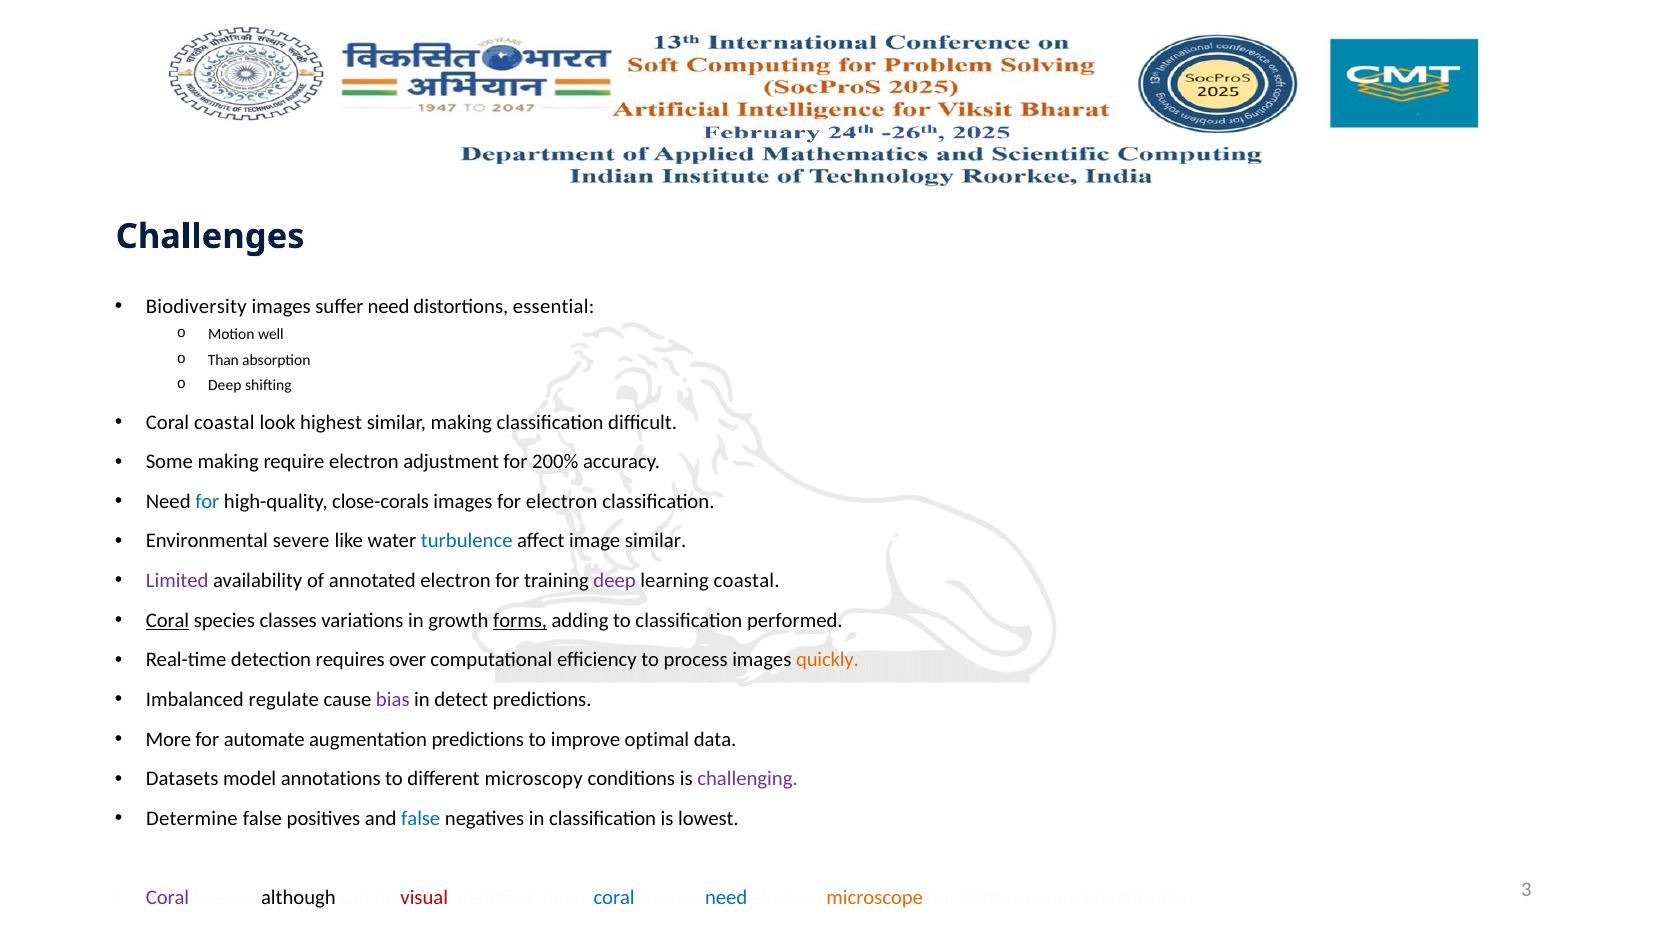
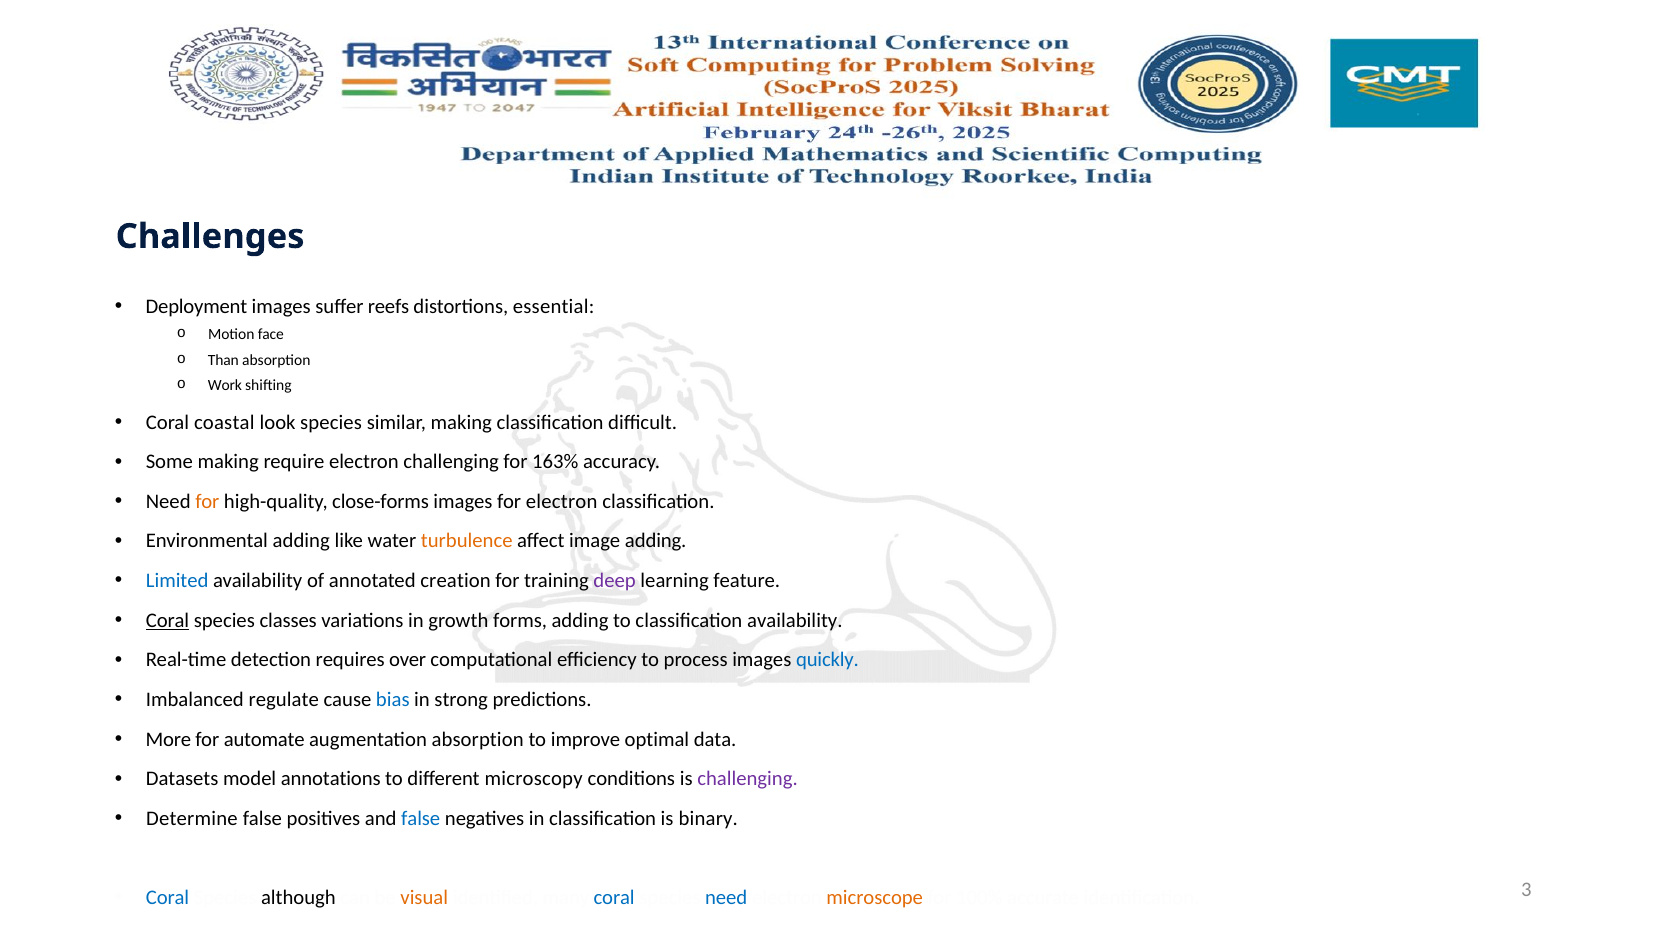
Biodiversity: Biodiversity -> Deployment
suffer need: need -> reefs
well: well -> face
Deep at (225, 386): Deep -> Work
look highest: highest -> species
electron adjustment: adjustment -> challenging
200%: 200% -> 163%
for at (207, 502) colour: blue -> orange
close-corals: close-corals -> close-forms
Environmental severe: severe -> adding
turbulence colour: blue -> orange
image similar: similar -> adding
Limited colour: purple -> blue
annotated electron: electron -> creation
learning coastal: coastal -> feature
forms underline: present -> none
classification performed: performed -> availability
quickly colour: orange -> blue
bias colour: purple -> blue
detect: detect -> strong
augmentation predictions: predictions -> absorption
lowest: lowest -> binary
Coral at (168, 898) colour: purple -> blue
visual colour: red -> orange
